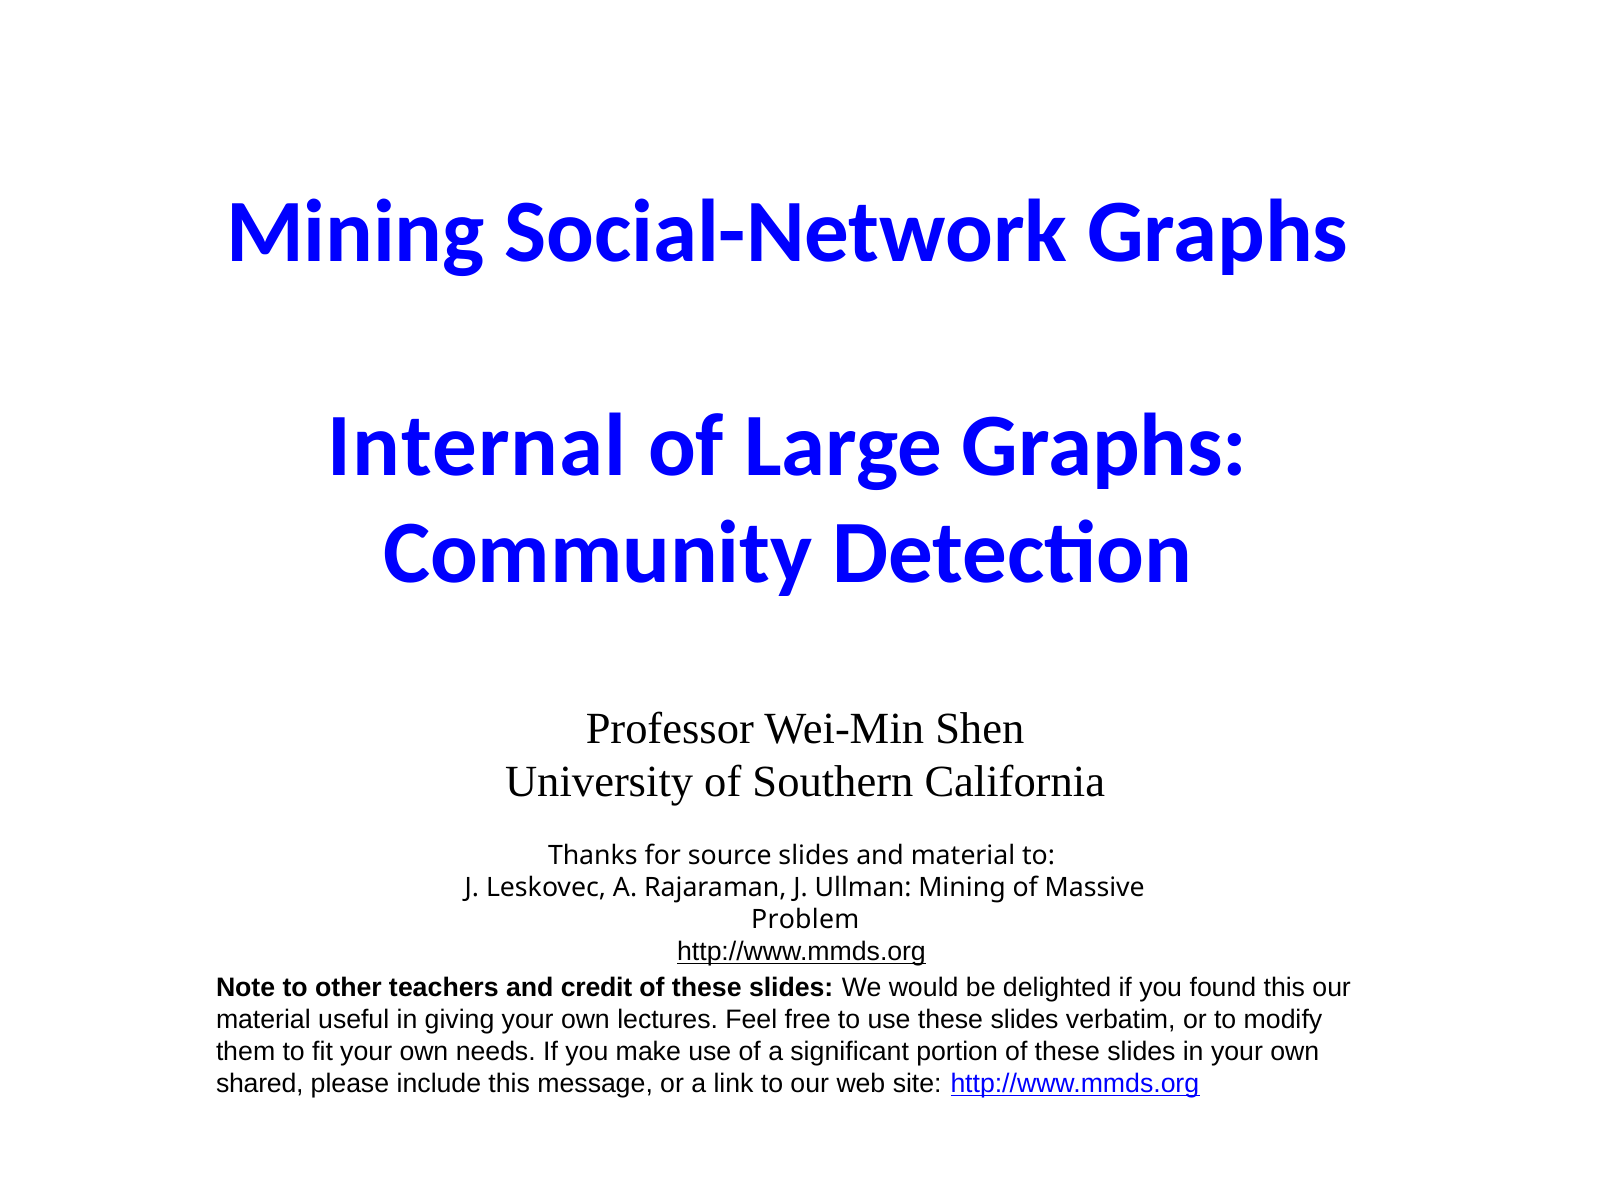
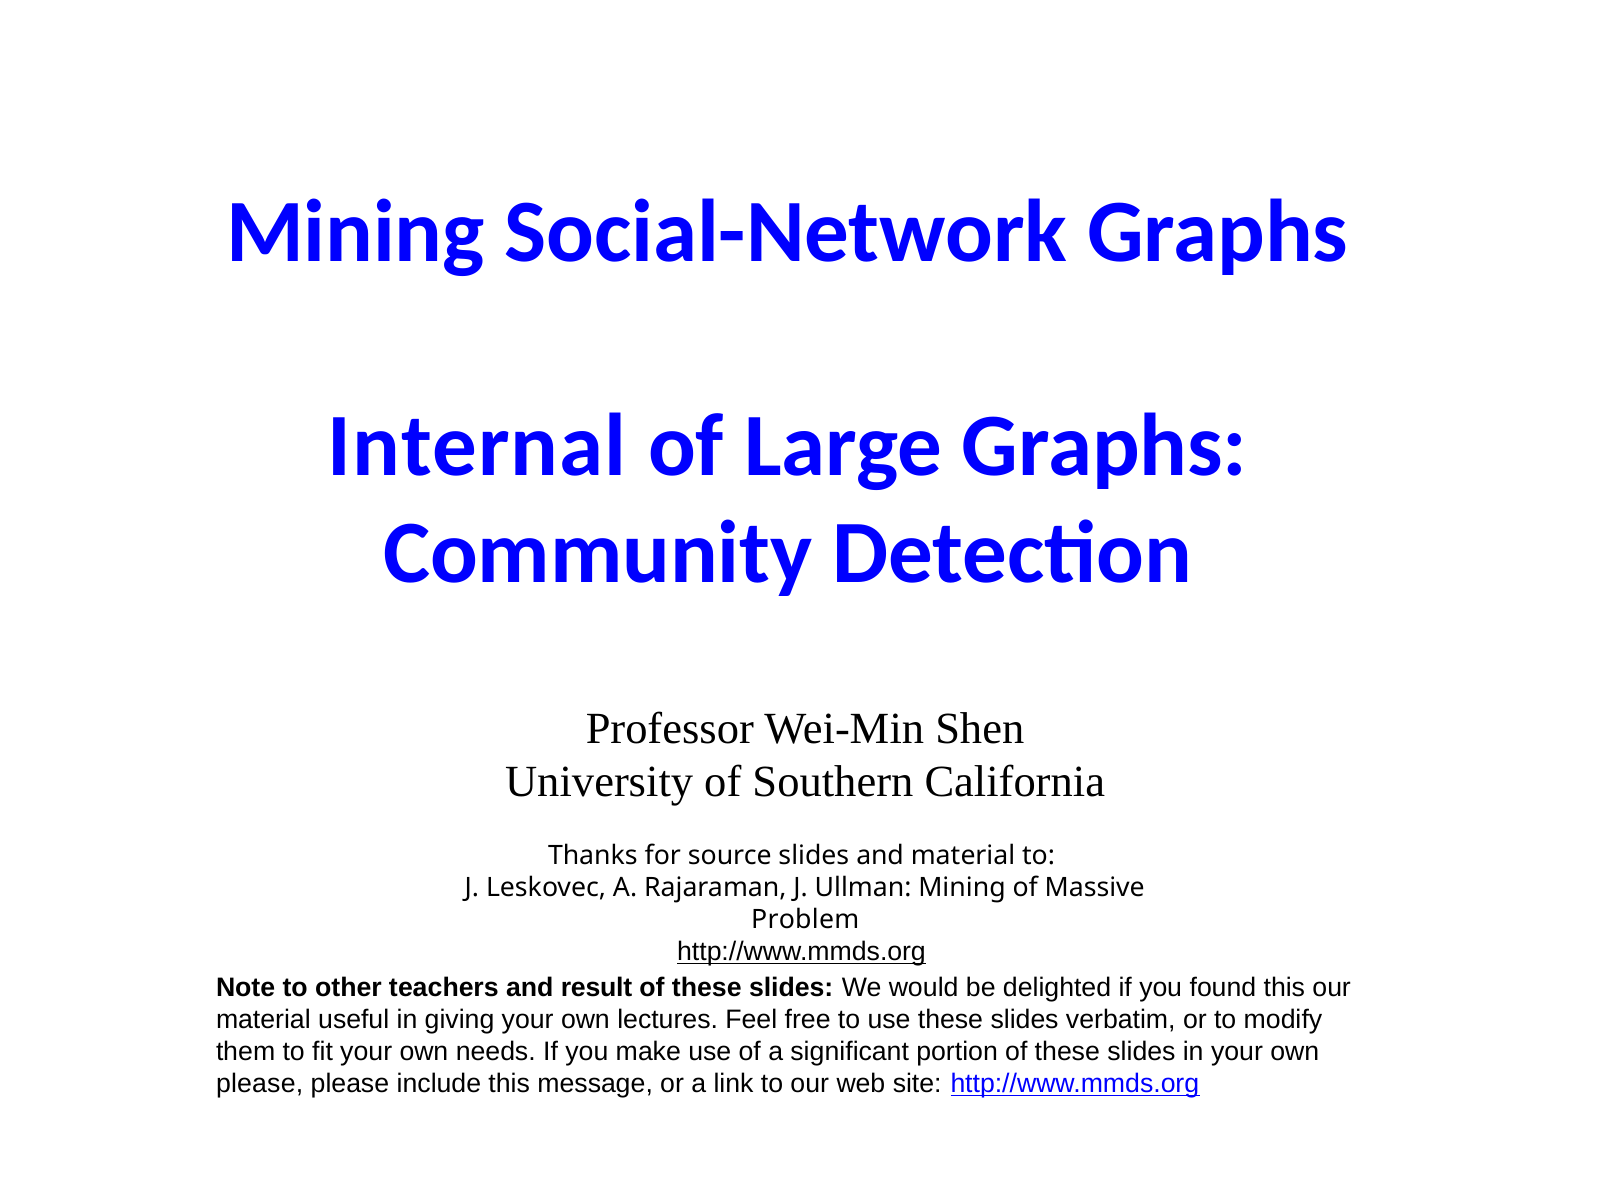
credit: credit -> result
shared at (260, 1083): shared -> please
